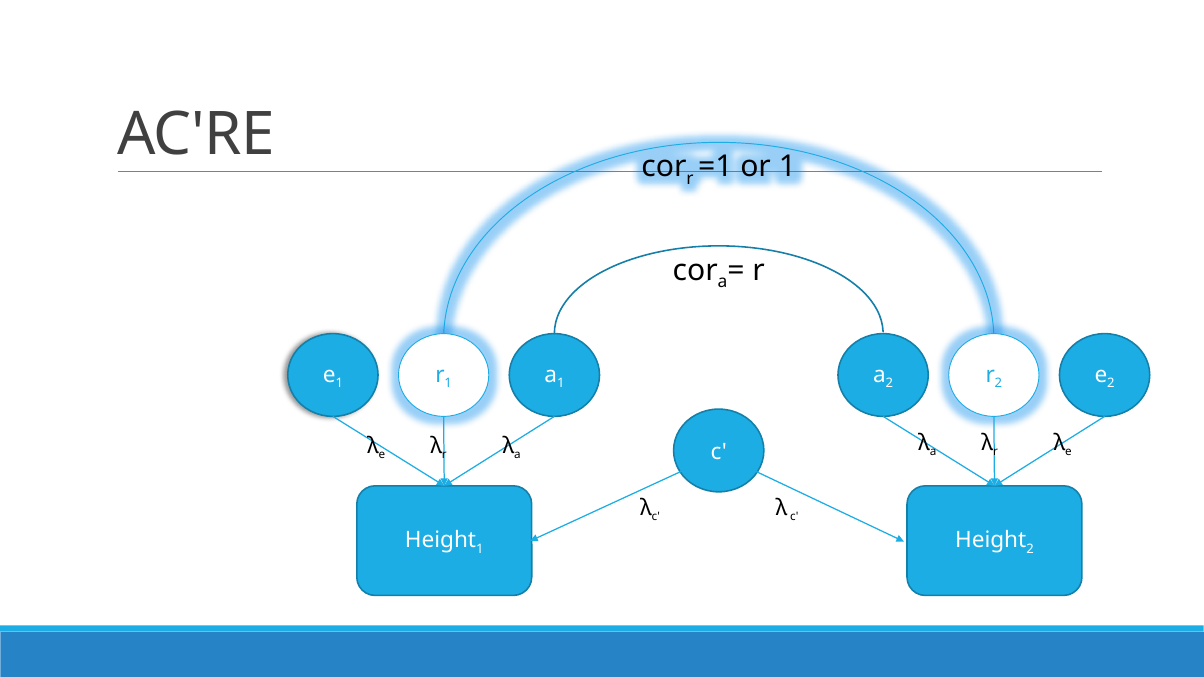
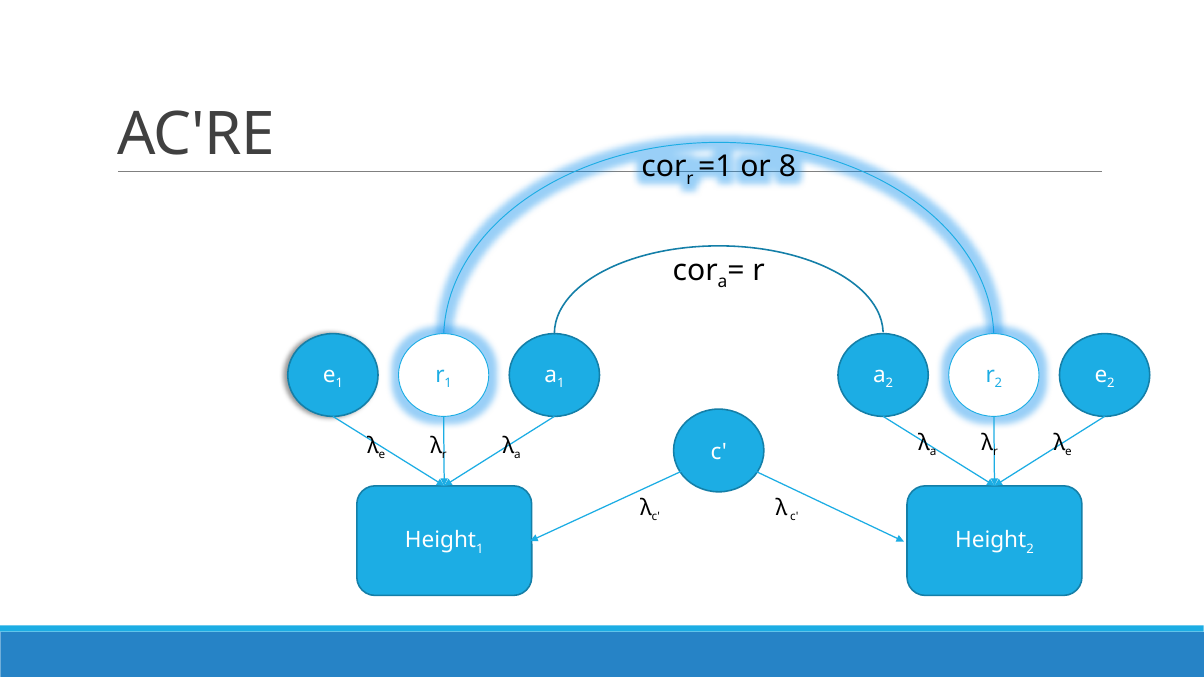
or 1: 1 -> 8
